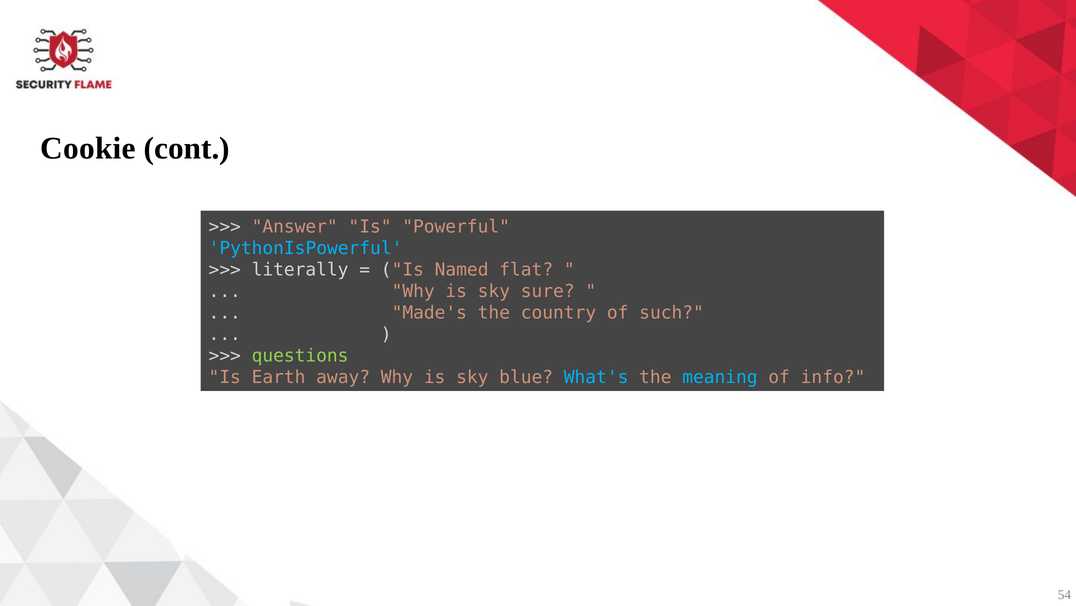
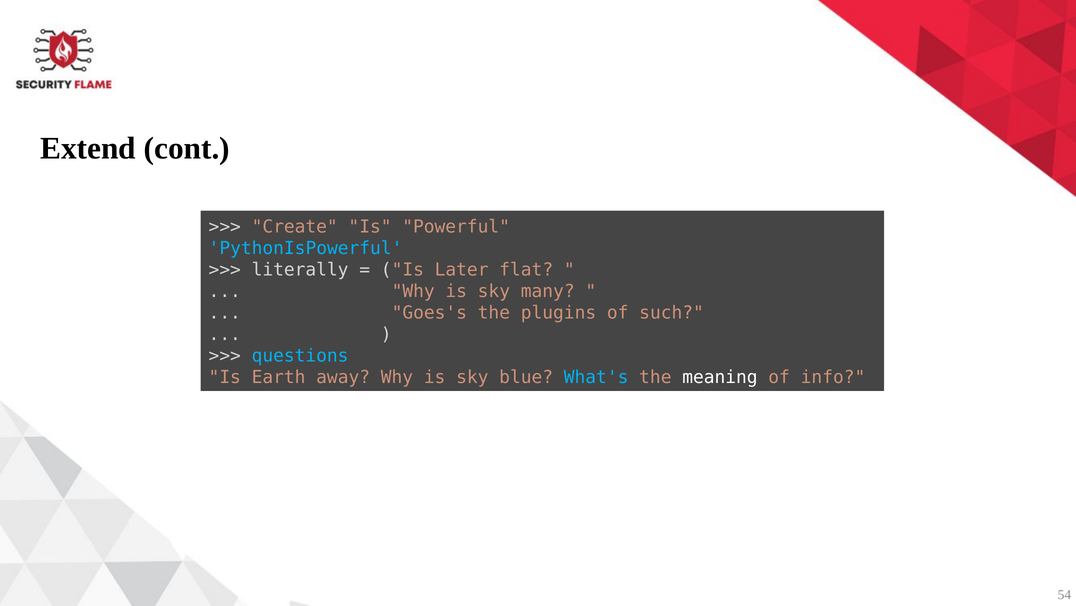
Cookie: Cookie -> Extend
Answer: Answer -> Create
Named: Named -> Later
sure: sure -> many
Made's: Made's -> Goes's
country: country -> plugins
questions colour: light green -> light blue
meaning colour: light blue -> white
